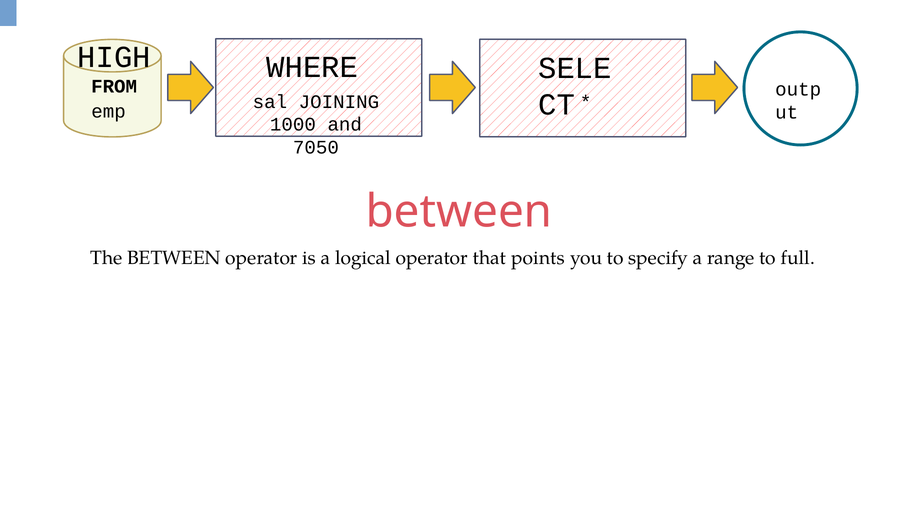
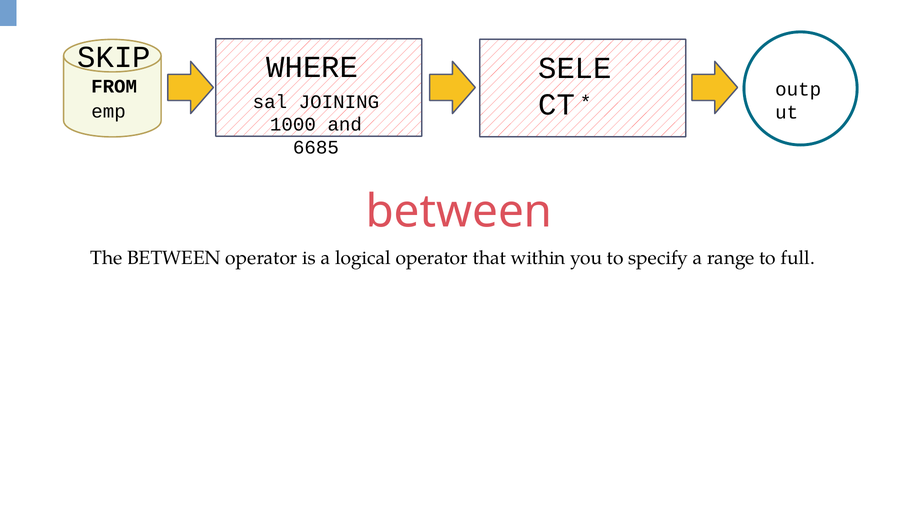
HIGH: HIGH -> SKIP
7050: 7050 -> 6685
points: points -> within
